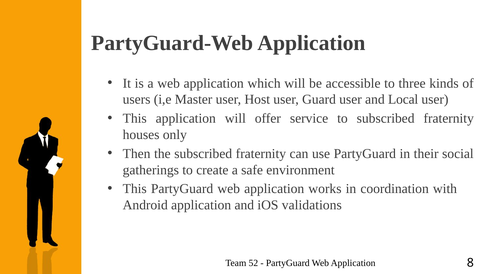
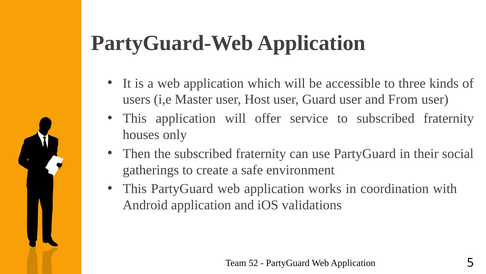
Local: Local -> From
8: 8 -> 5
